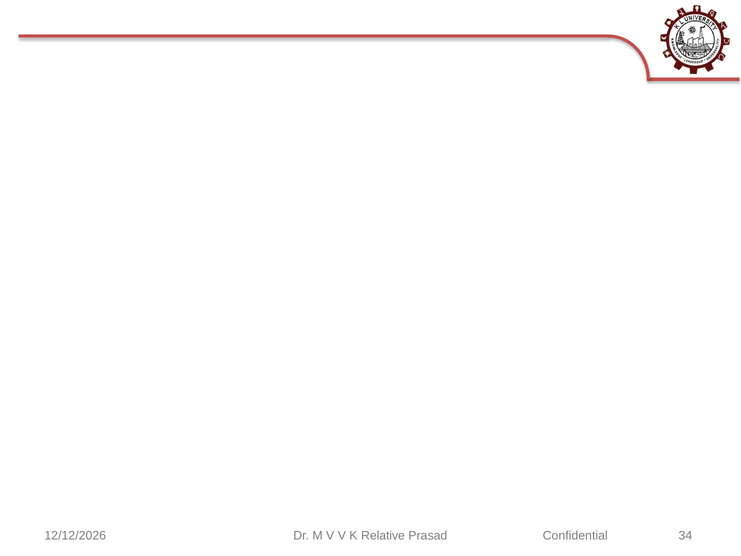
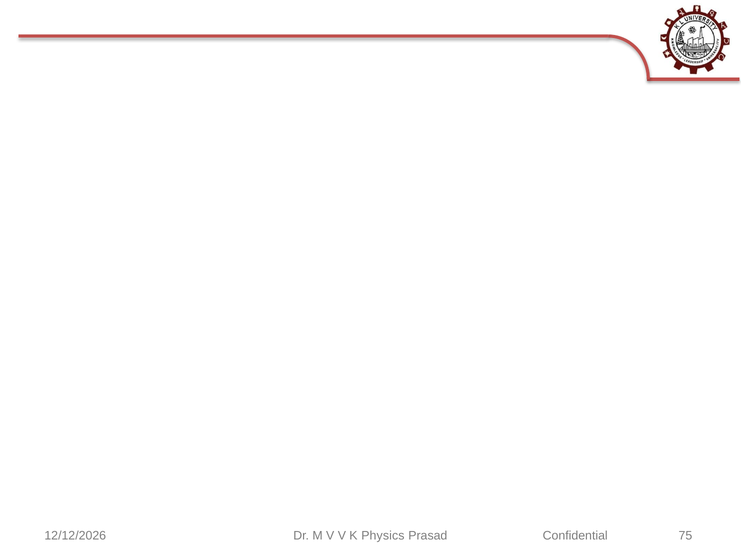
Relative: Relative -> Physics
34: 34 -> 75
